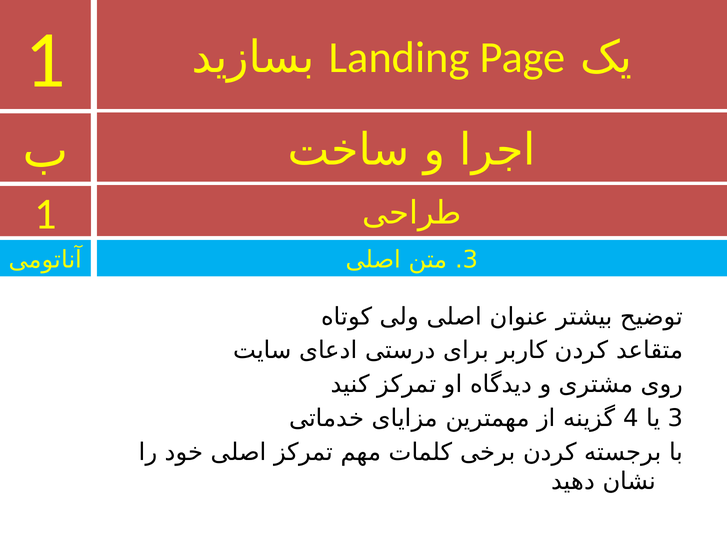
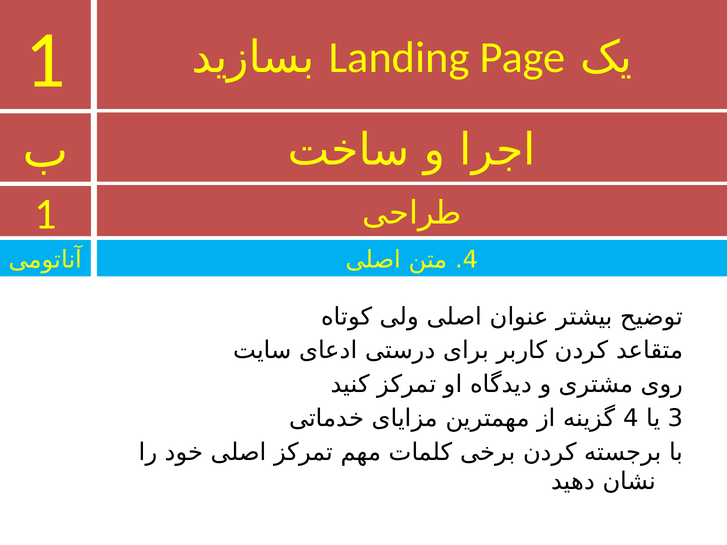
3 at (471, 260): 3 -> 4
